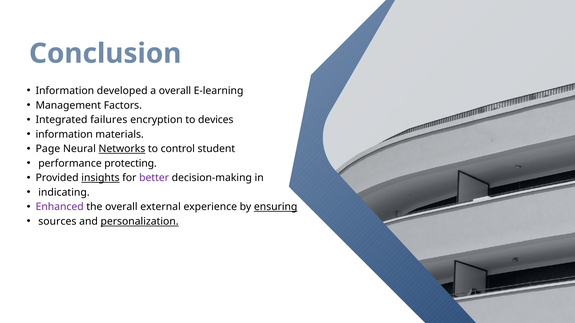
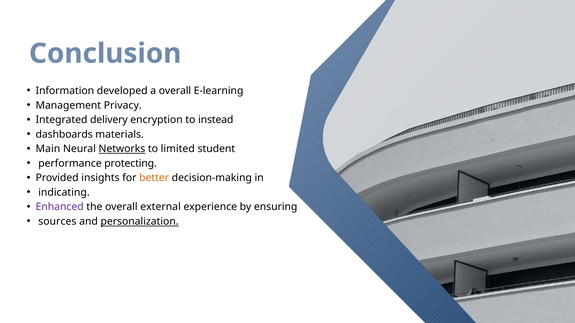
Factors: Factors -> Privacy
failures: failures -> delivery
devices: devices -> instead
information at (64, 135): information -> dashboards
Page: Page -> Main
control: control -> limited
insights underline: present -> none
better colour: purple -> orange
ensuring underline: present -> none
